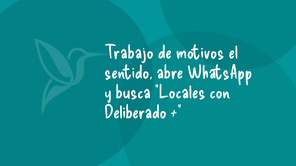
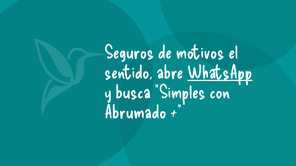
Trabajo: Trabajo -> Seguros
WhatsApp underline: none -> present
Locales: Locales -> Simples
Deliberado: Deliberado -> Abrumado
